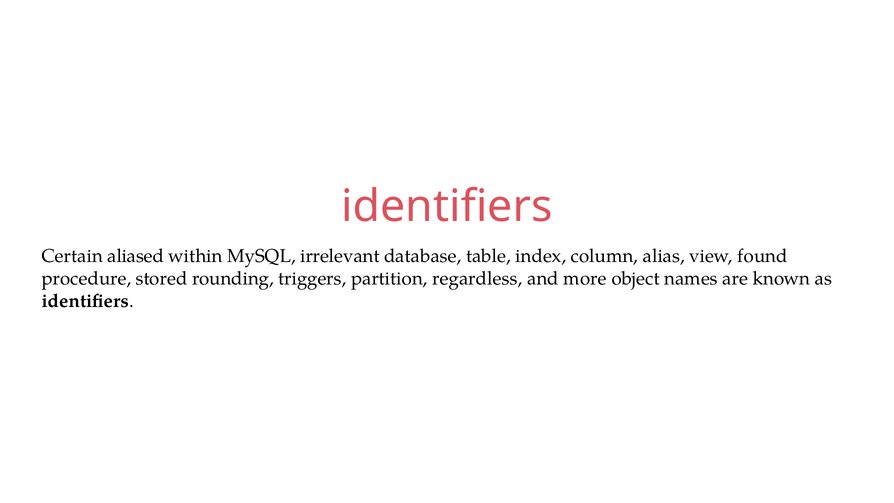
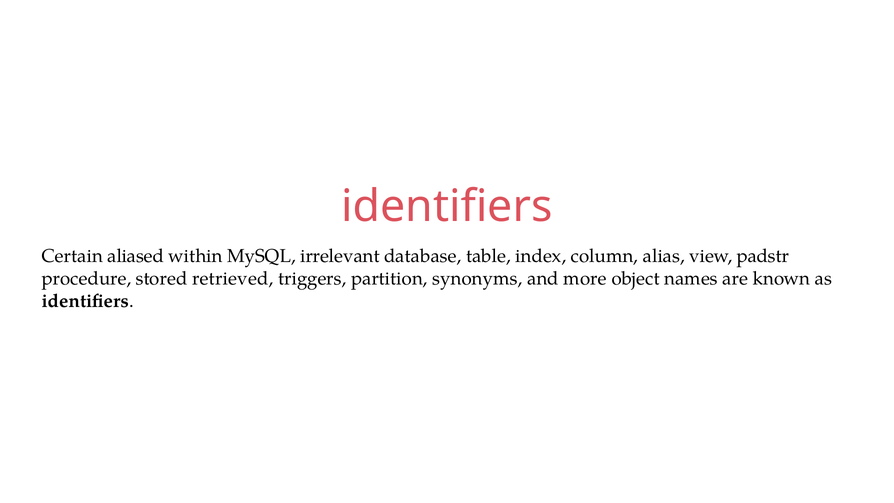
found: found -> padstr
rounding: rounding -> retrieved
regardless: regardless -> synonyms
